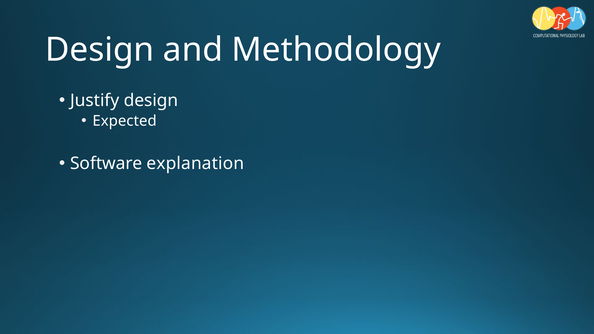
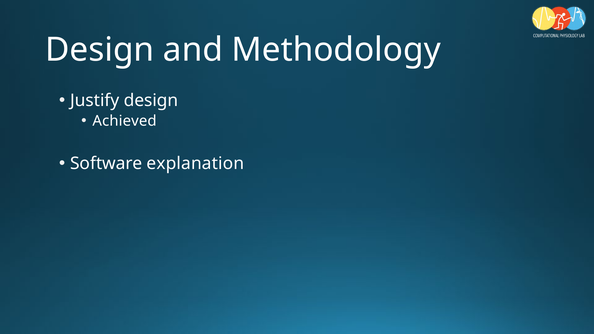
Expected: Expected -> Achieved
